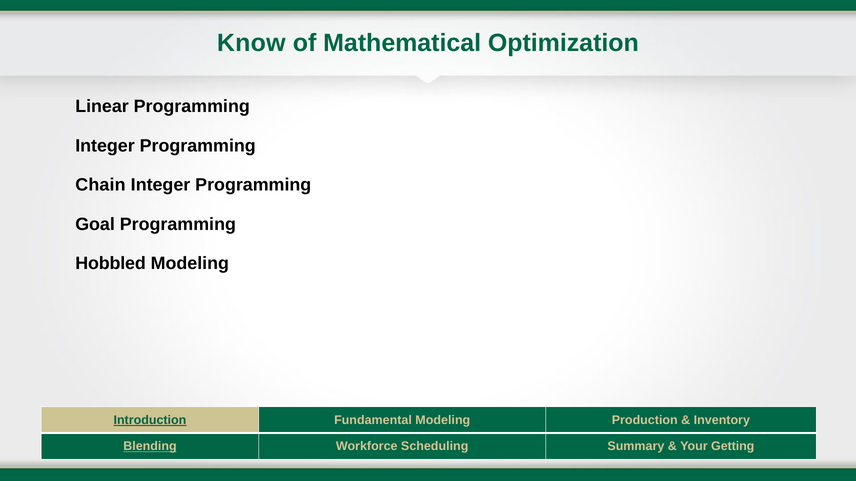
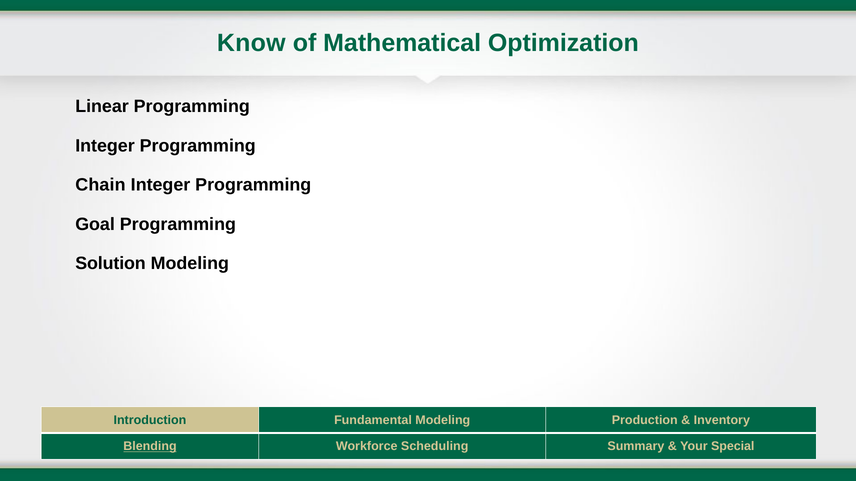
Hobbled: Hobbled -> Solution
Introduction underline: present -> none
Getting: Getting -> Special
